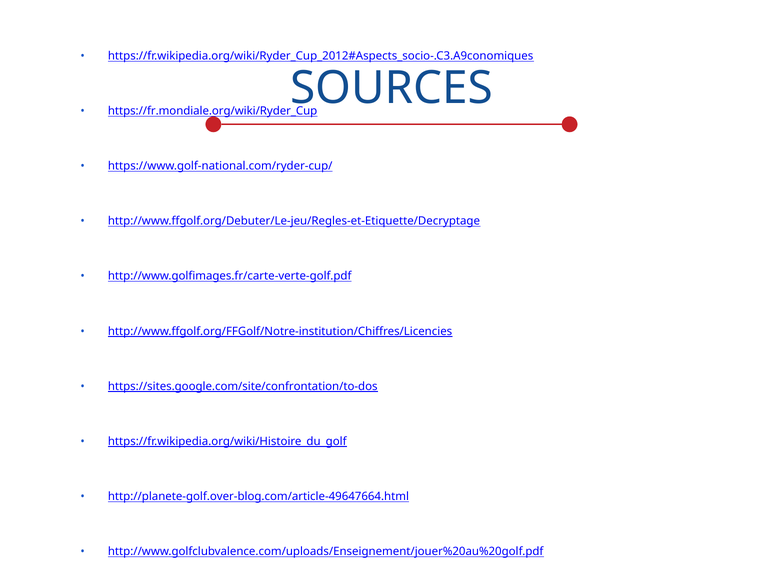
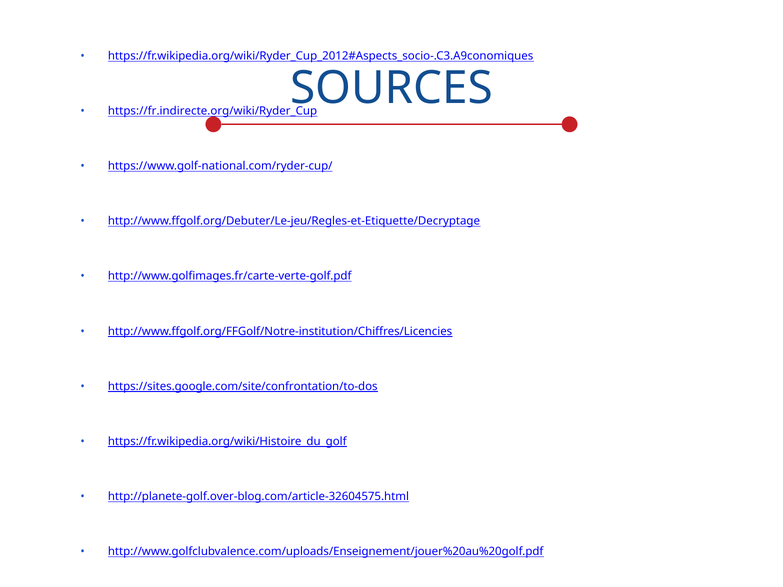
https://fr.mondiale.org/wiki/Ryder_Cup: https://fr.mondiale.org/wiki/Ryder_Cup -> https://fr.indirecte.org/wiki/Ryder_Cup
http://planete-golf.over-blog.com/article-49647664.html: http://planete-golf.over-blog.com/article-49647664.html -> http://planete-golf.over-blog.com/article-32604575.html
